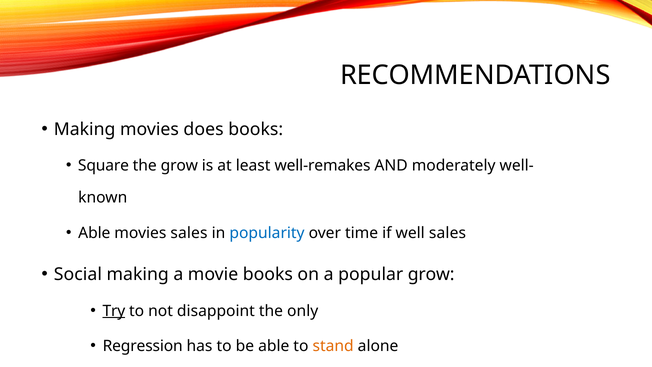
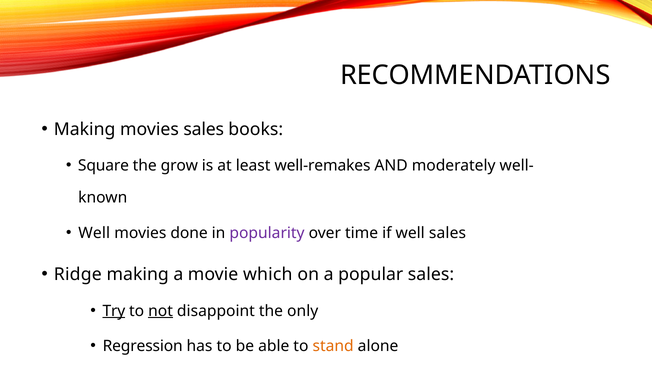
movies does: does -> sales
Able at (94, 233): Able -> Well
movies sales: sales -> done
popularity colour: blue -> purple
Social: Social -> Ridge
movie books: books -> which
popular grow: grow -> sales
not underline: none -> present
